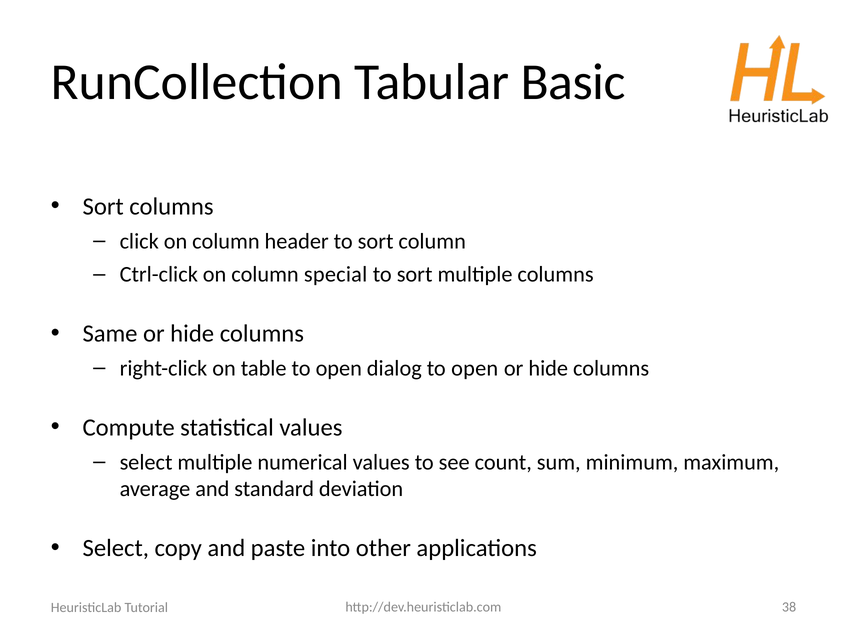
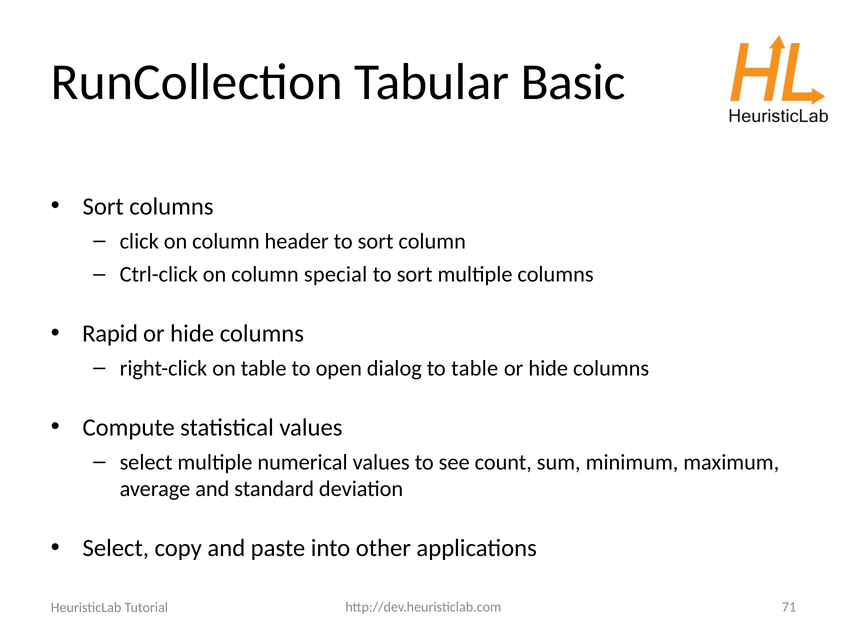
Same: Same -> Rapid
dialog to open: open -> table
38: 38 -> 71
